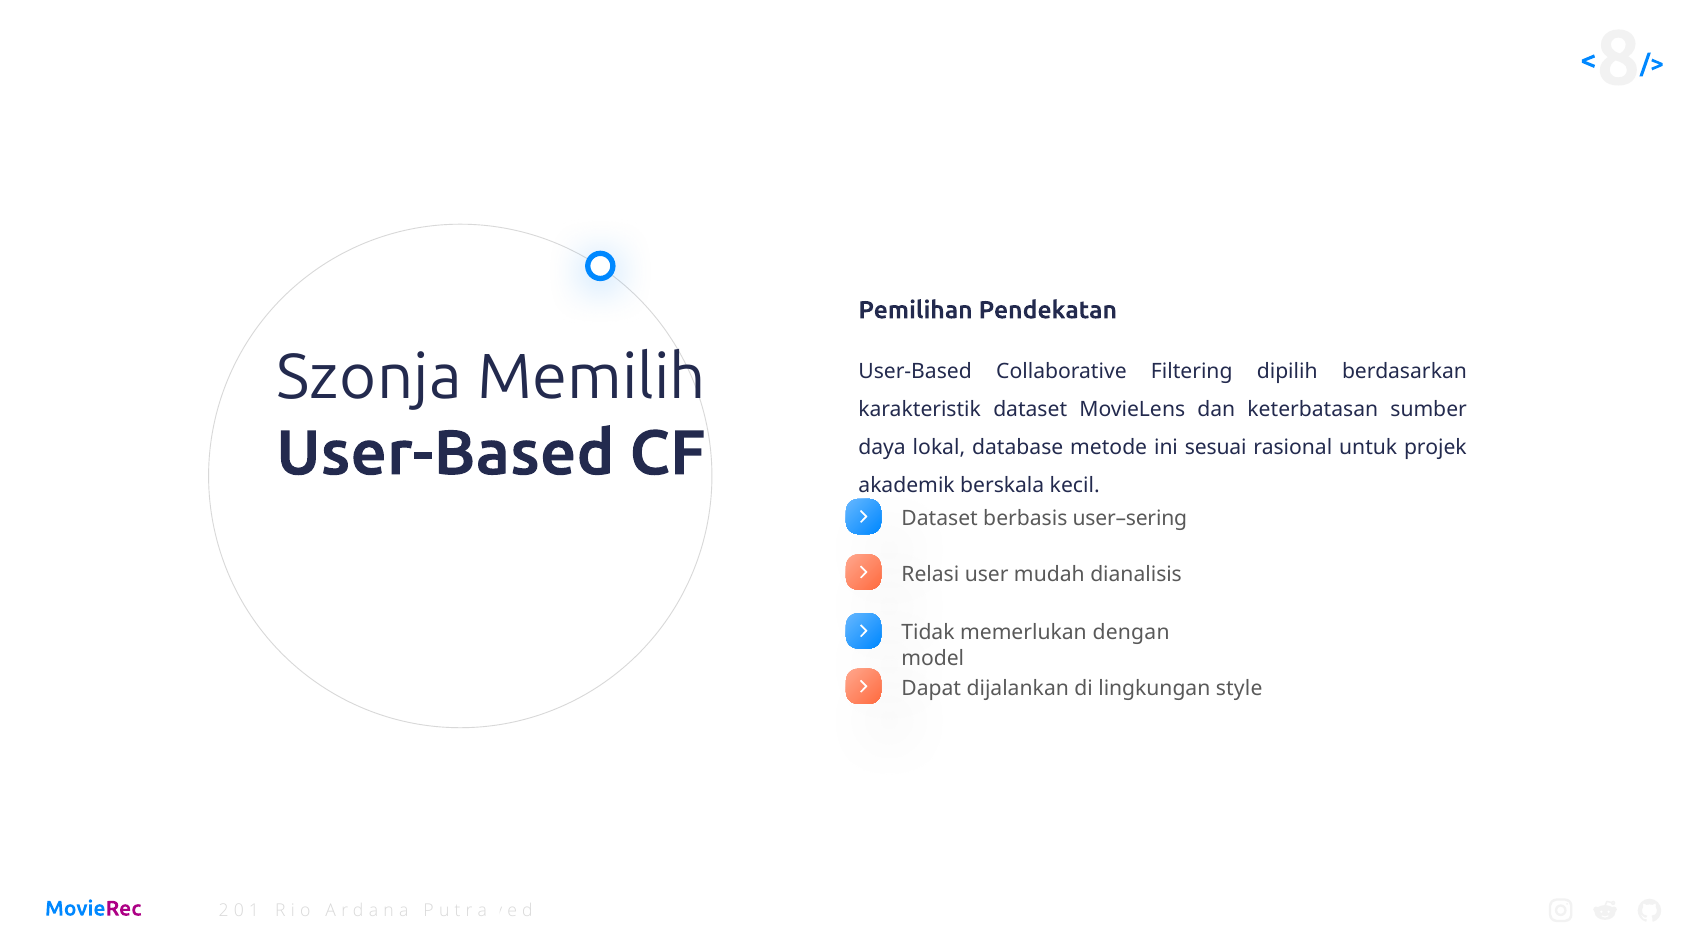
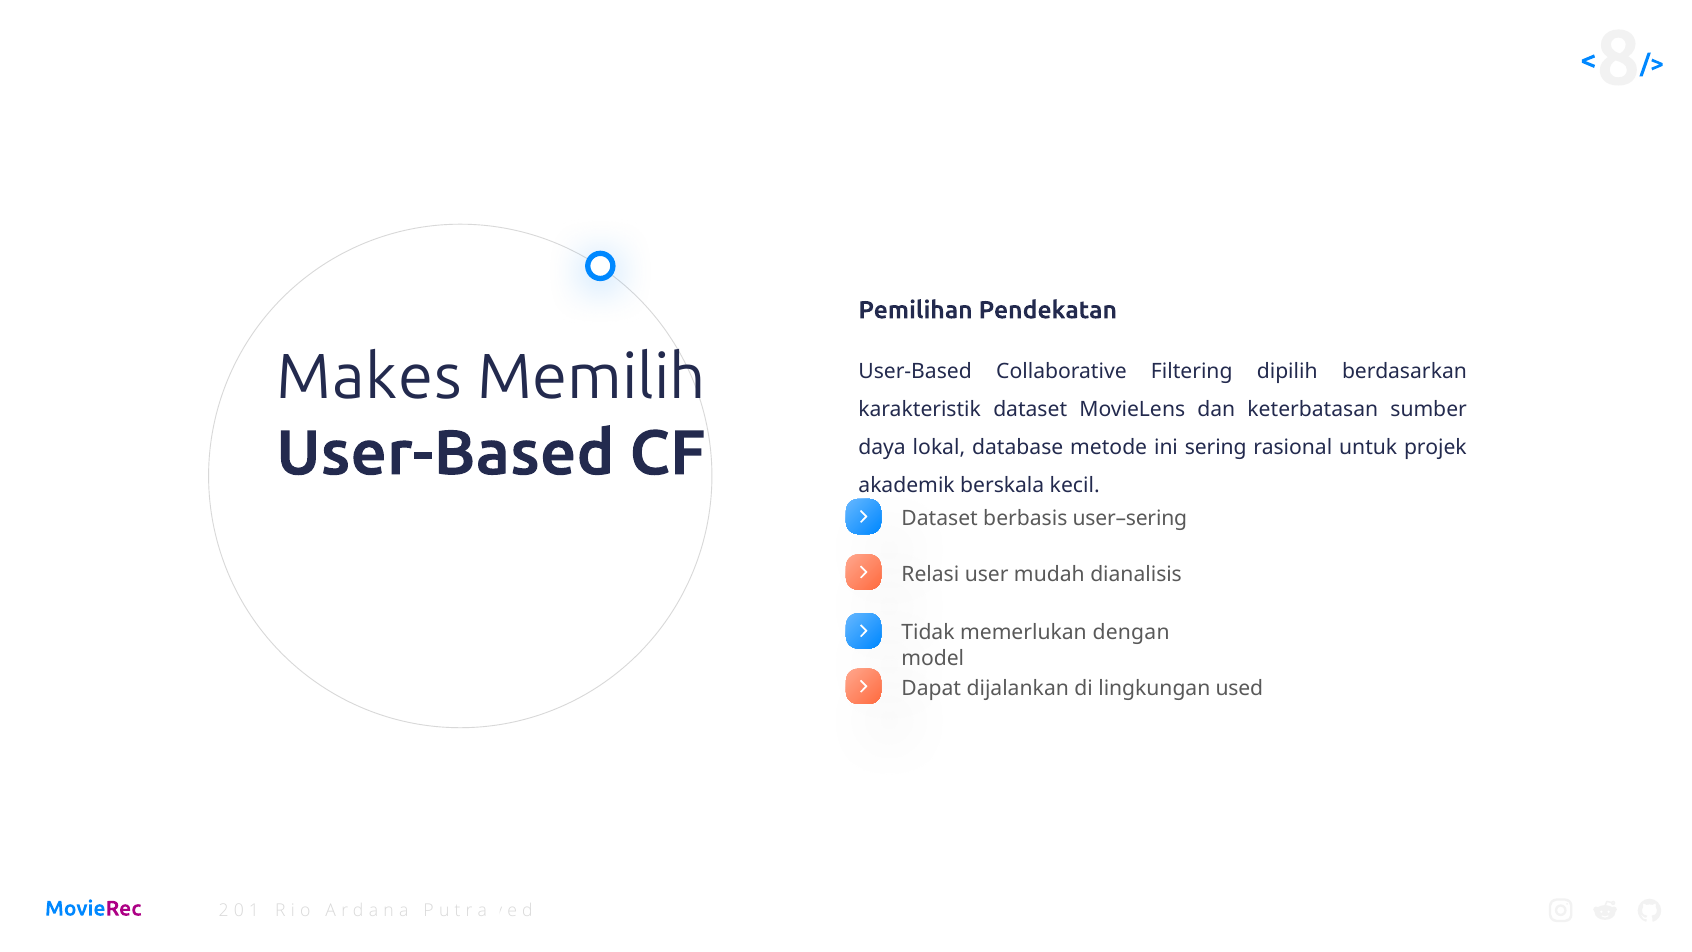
Szonja: Szonja -> Makes
sesuai: sesuai -> sering
style: style -> used
